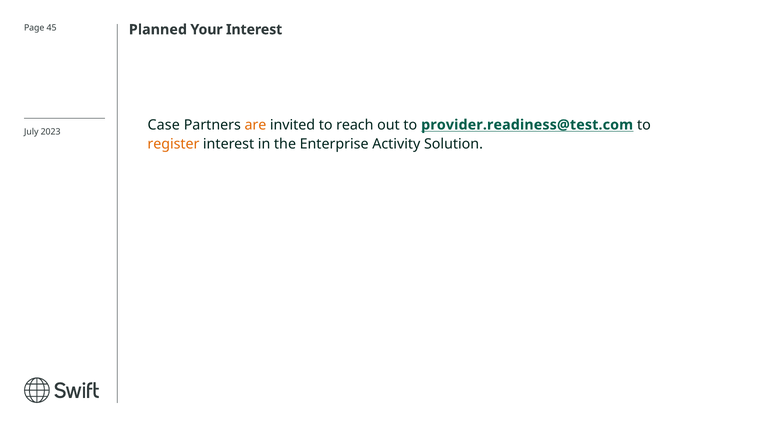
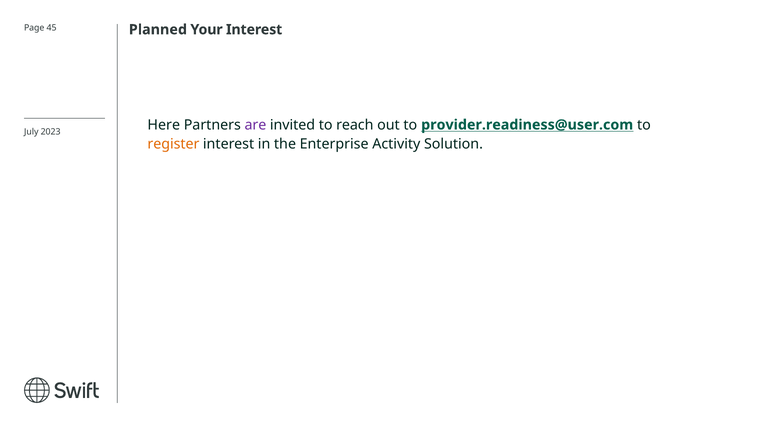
Case: Case -> Here
are colour: orange -> purple
provider.readiness@test.com: provider.readiness@test.com -> provider.readiness@user.com
